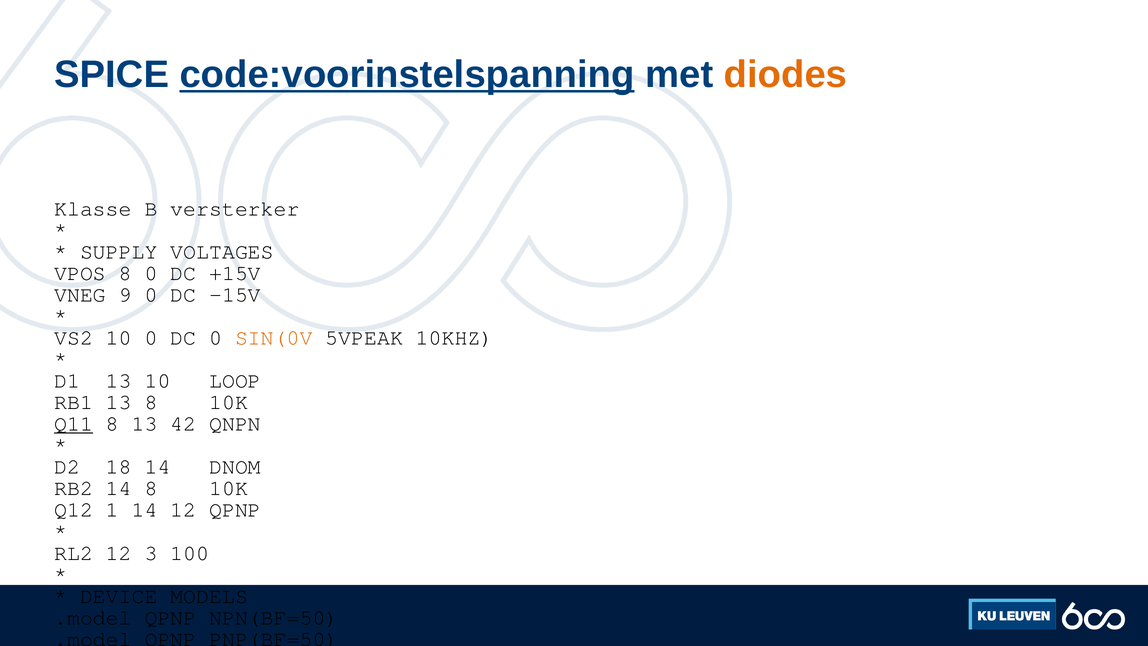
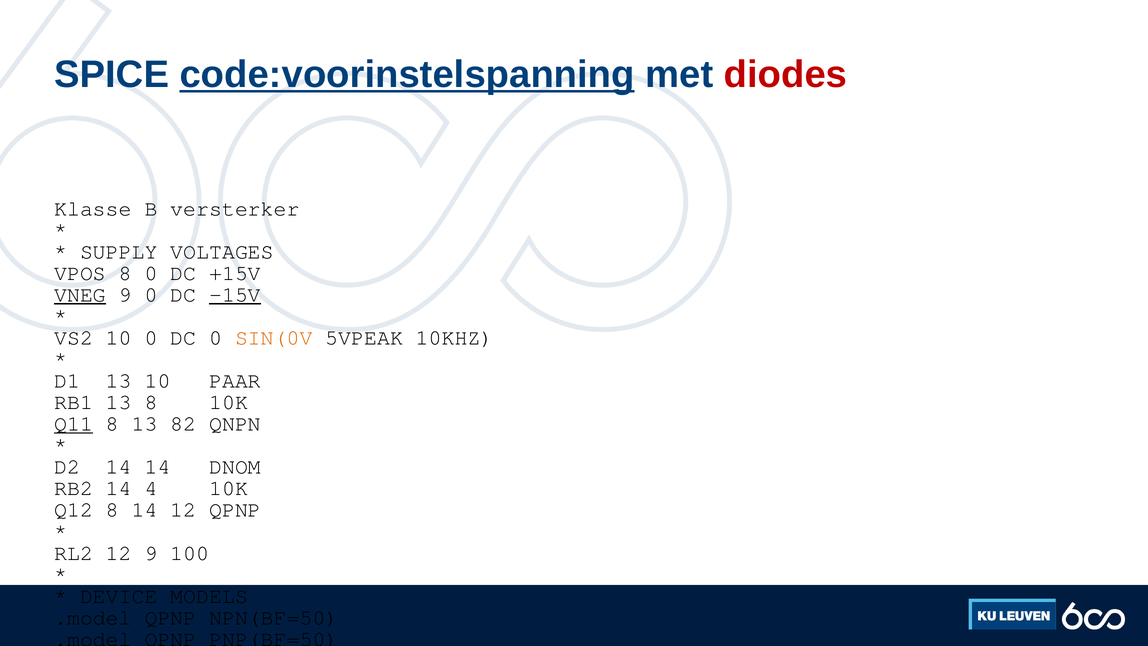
diodes colour: orange -> red
VNEG underline: none -> present
-15V underline: none -> present
LOOP: LOOP -> PAAR
42: 42 -> 82
D2 18: 18 -> 14
14 8: 8 -> 4
Q12 1: 1 -> 8
12 3: 3 -> 9
